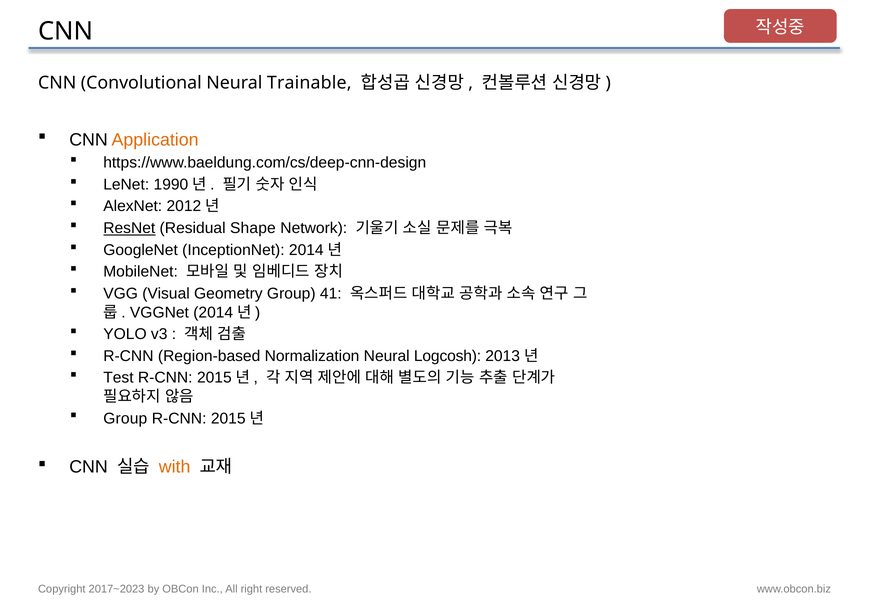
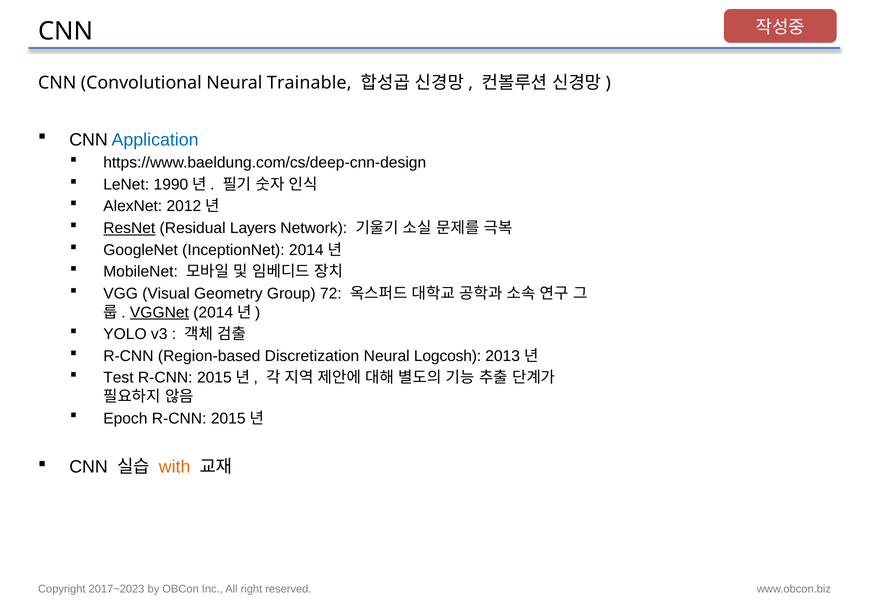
Application colour: orange -> blue
Shape: Shape -> Layers
41: 41 -> 72
VGGNet underline: none -> present
Normalization: Normalization -> Discretization
Group at (125, 419): Group -> Epoch
